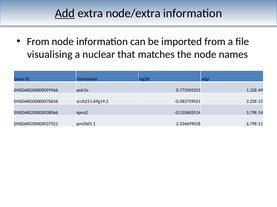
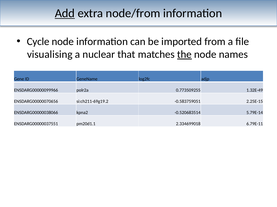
node/extra: node/extra -> node/from
From at (38, 42): From -> Cycle
the underline: none -> present
